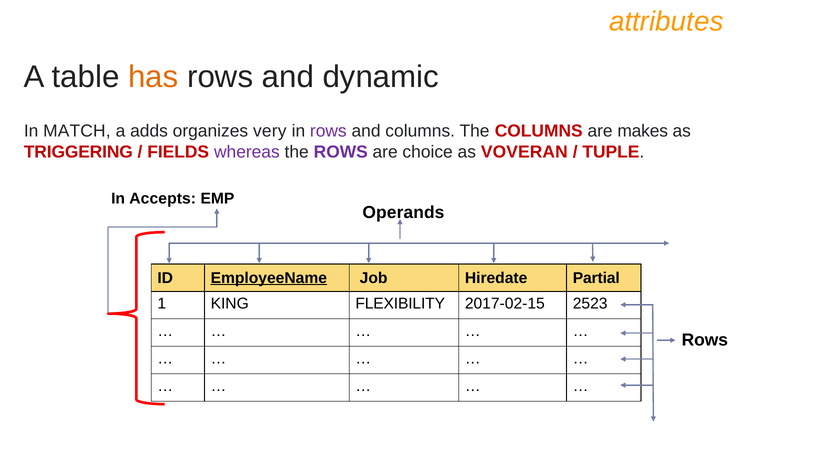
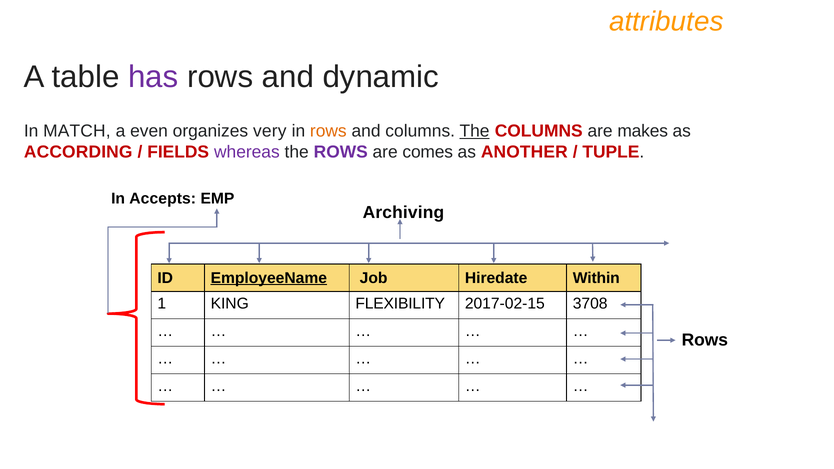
has colour: orange -> purple
adds: adds -> even
rows at (328, 131) colour: purple -> orange
The at (475, 131) underline: none -> present
TRIGGERING: TRIGGERING -> ACCORDING
choice: choice -> comes
VOVERAN: VOVERAN -> ANOTHER
Operands: Operands -> Archiving
Partial: Partial -> Within
2523: 2523 -> 3708
